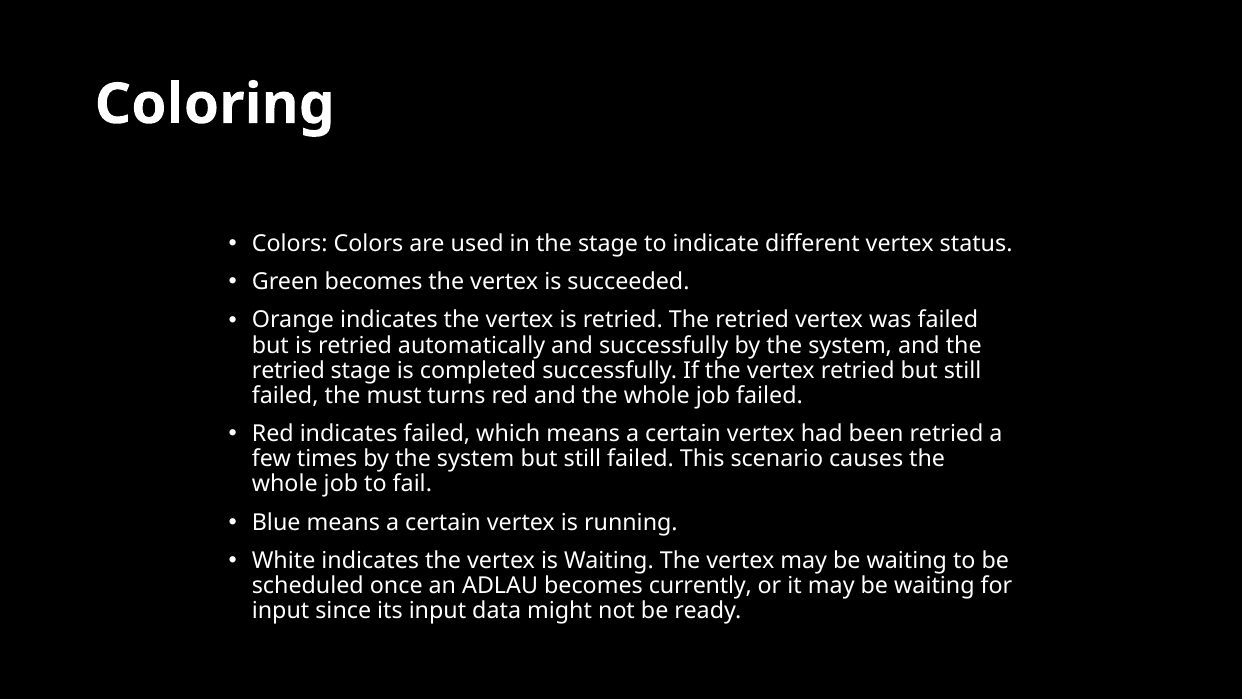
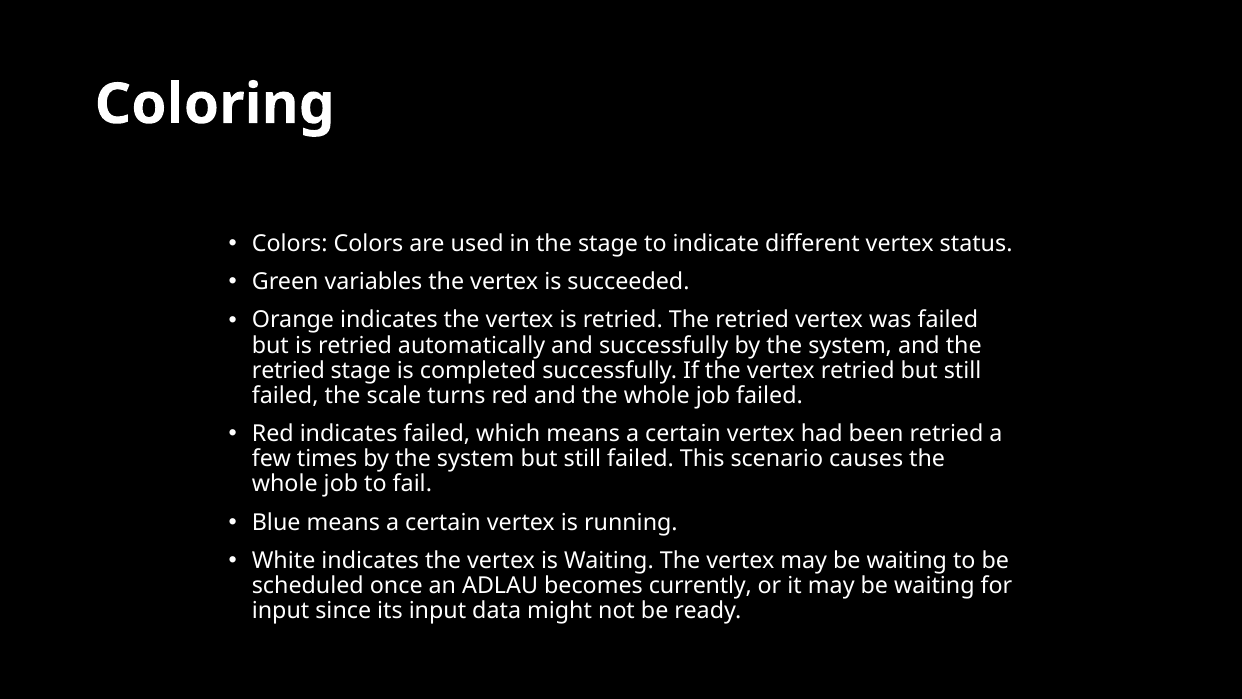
Green becomes: becomes -> variables
must: must -> scale
